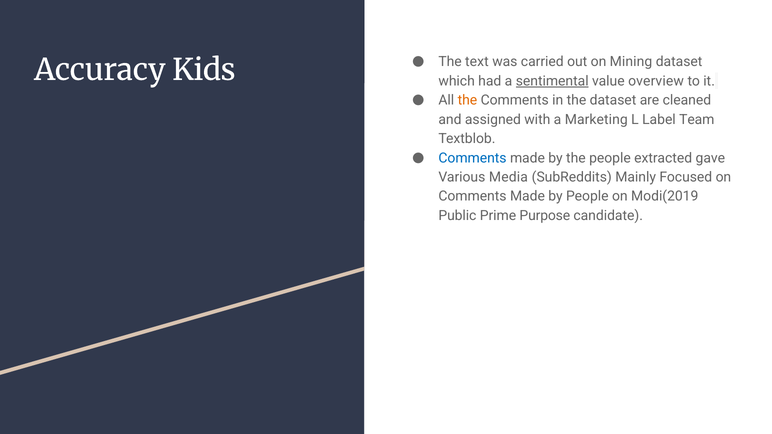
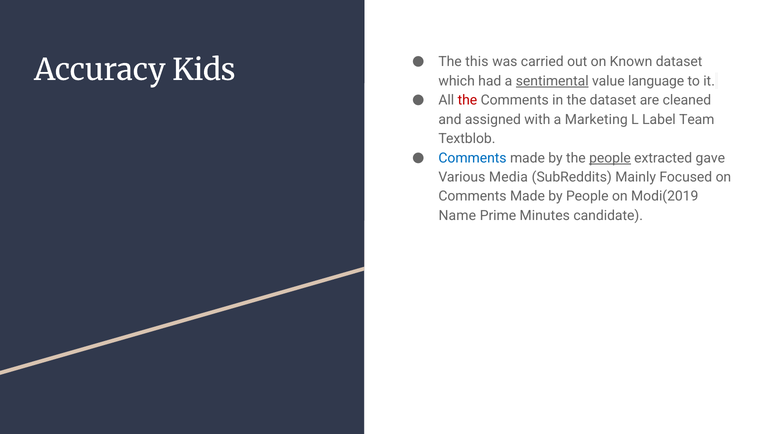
text: text -> this
Mining: Mining -> Known
overview: overview -> language
the at (467, 100) colour: orange -> red
people at (610, 158) underline: none -> present
Public: Public -> Name
Purpose: Purpose -> Minutes
